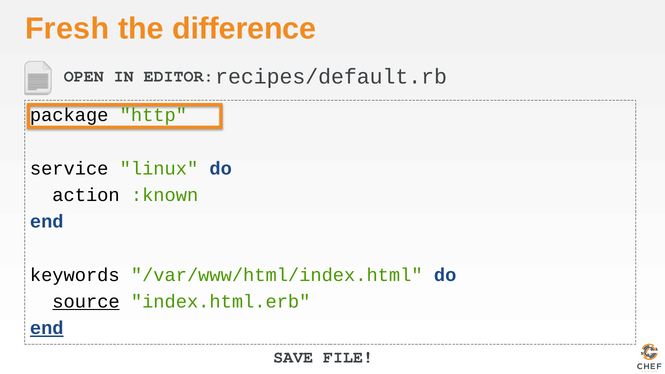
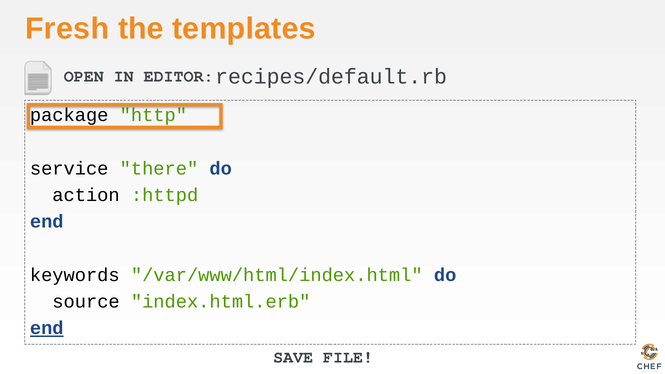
difference: difference -> templates
linux: linux -> there
:known: :known -> :httpd
source underline: present -> none
